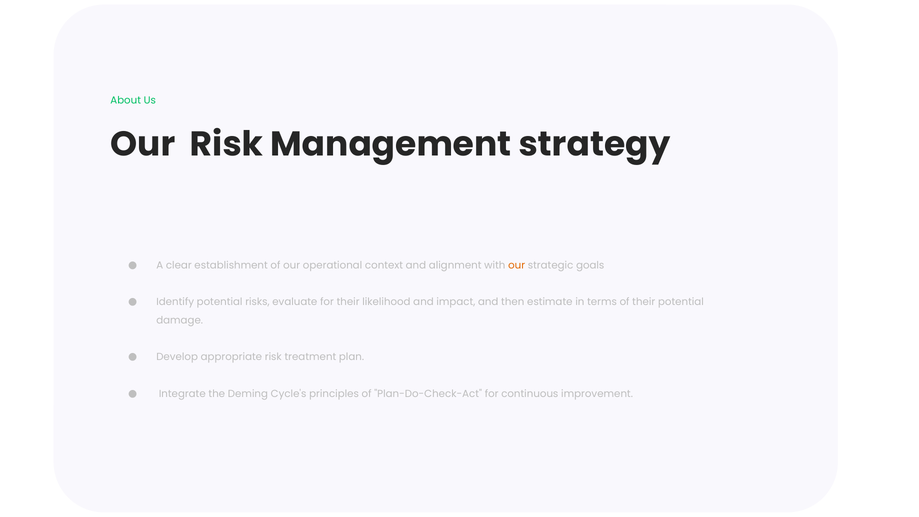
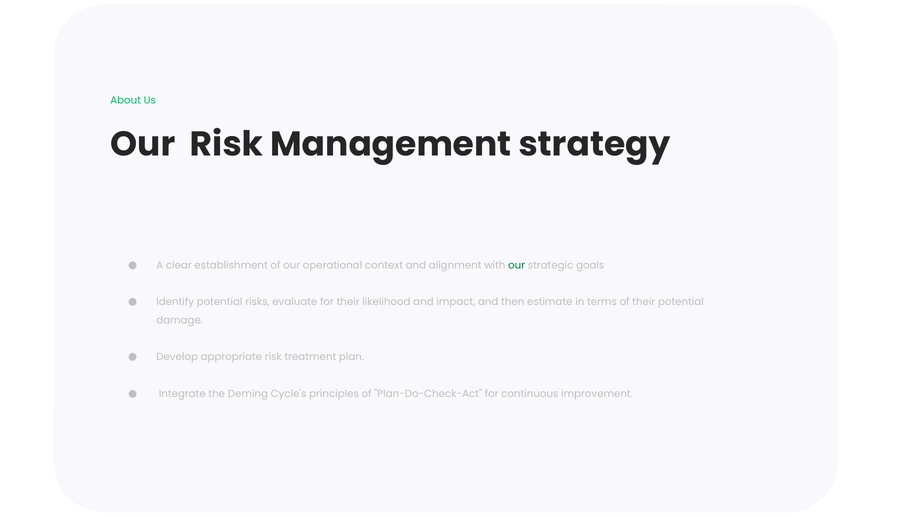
our at (517, 265) colour: orange -> green
